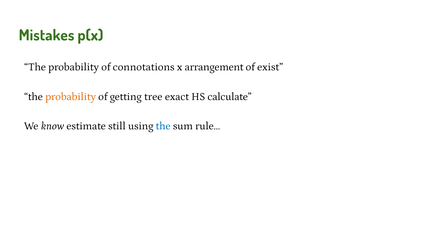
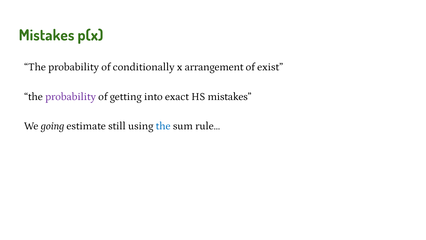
connotations: connotations -> conditionally
probability at (71, 96) colour: orange -> purple
tree: tree -> into
HS calculate: calculate -> mistakes
know: know -> going
